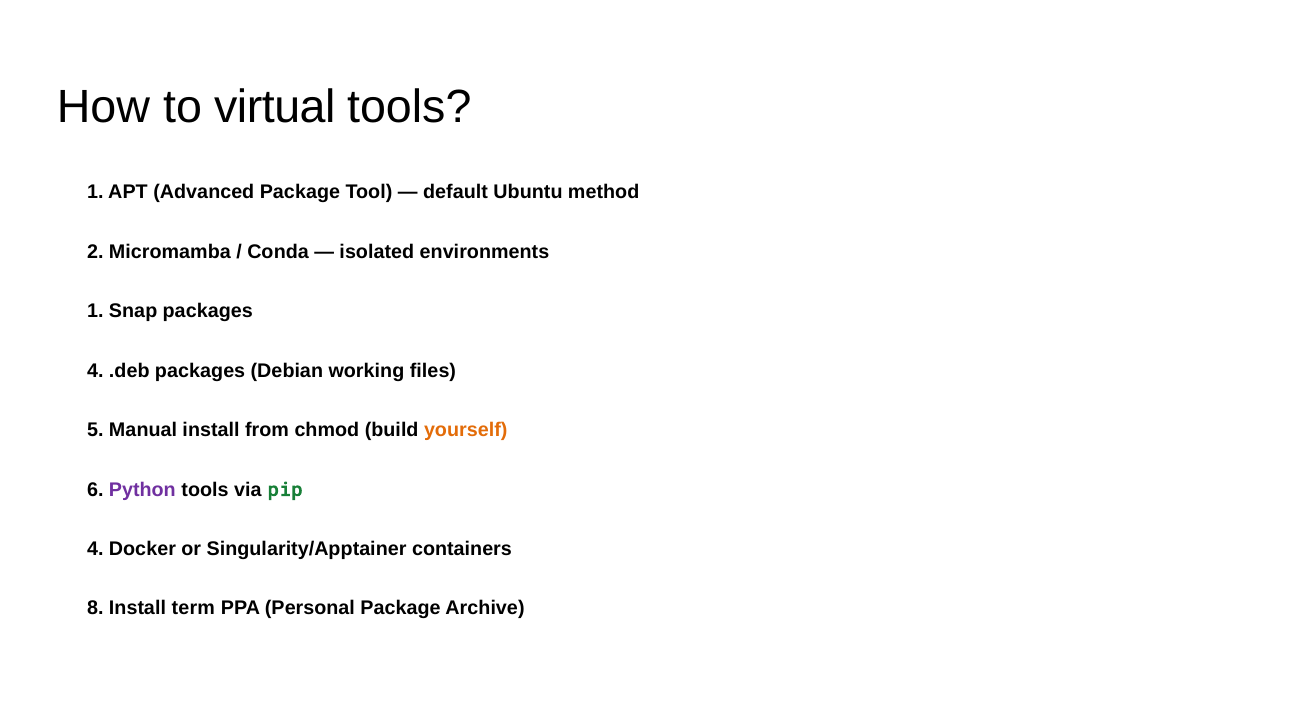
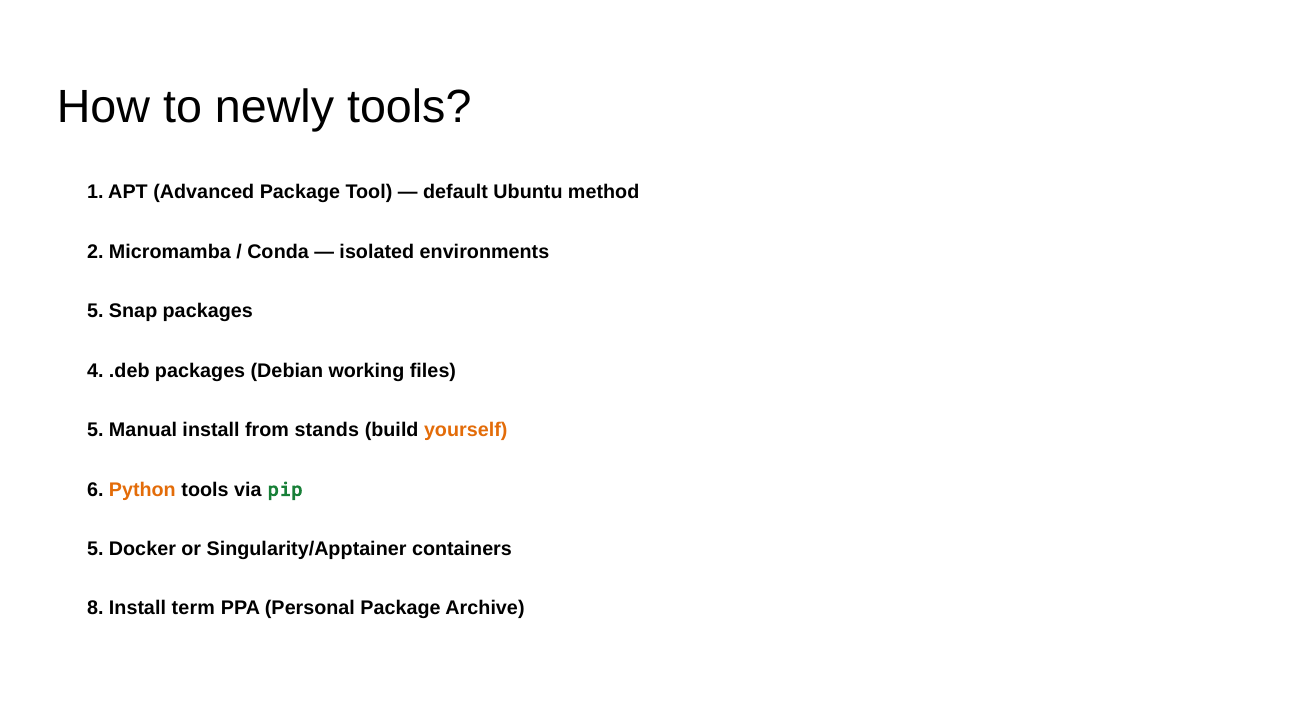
virtual: virtual -> newly
1 at (95, 311): 1 -> 5
chmod: chmod -> stands
Python colour: purple -> orange
4 at (95, 549): 4 -> 5
